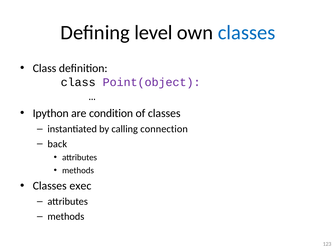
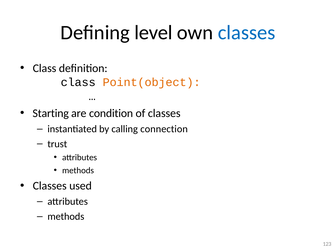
Point(object colour: purple -> orange
Ipython: Ipython -> Starting
back: back -> trust
exec: exec -> used
